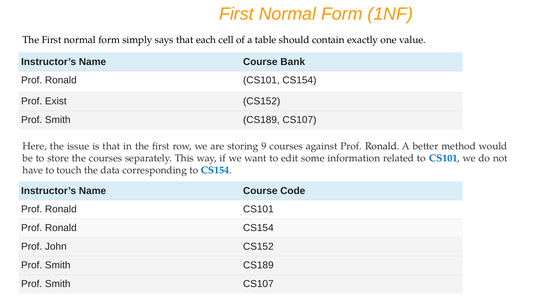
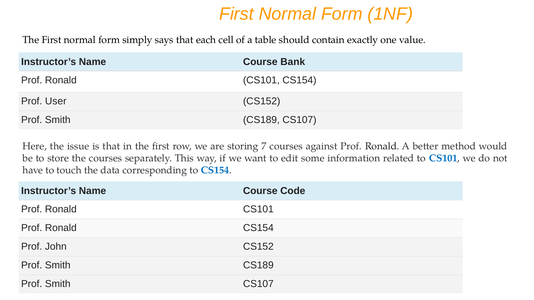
Exist: Exist -> User
9: 9 -> 7
